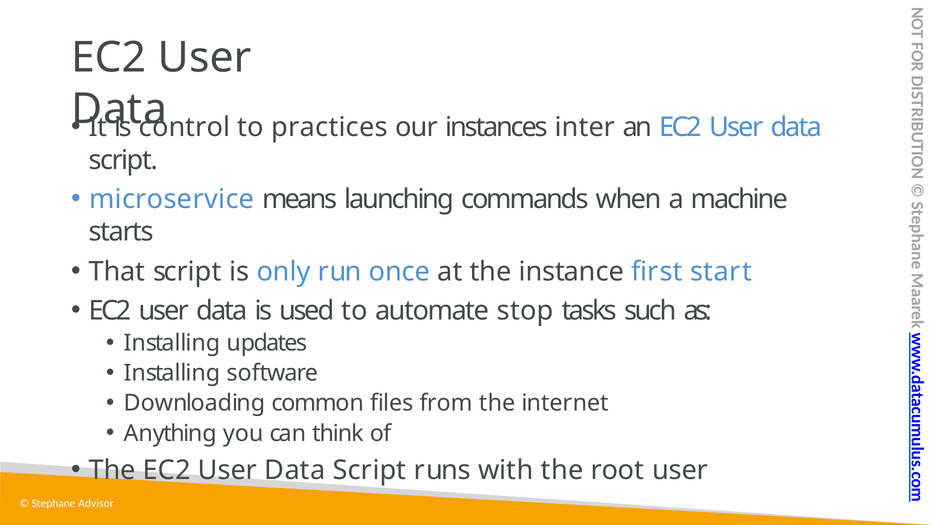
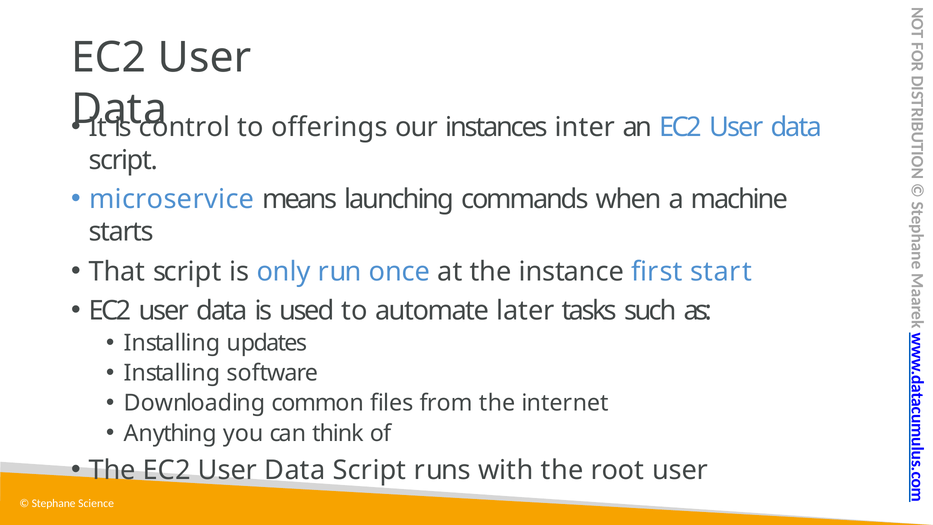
practices: practices -> offerings
stop: stop -> later
Advisor: Advisor -> Science
